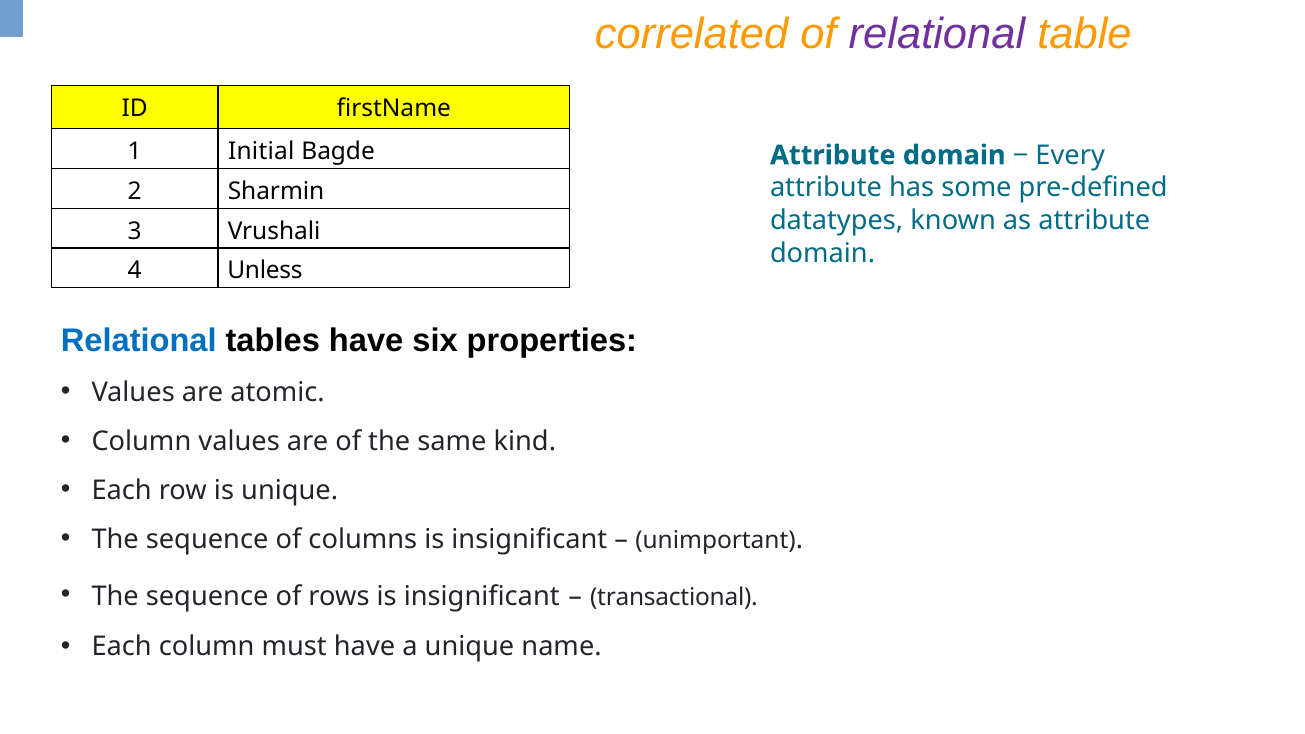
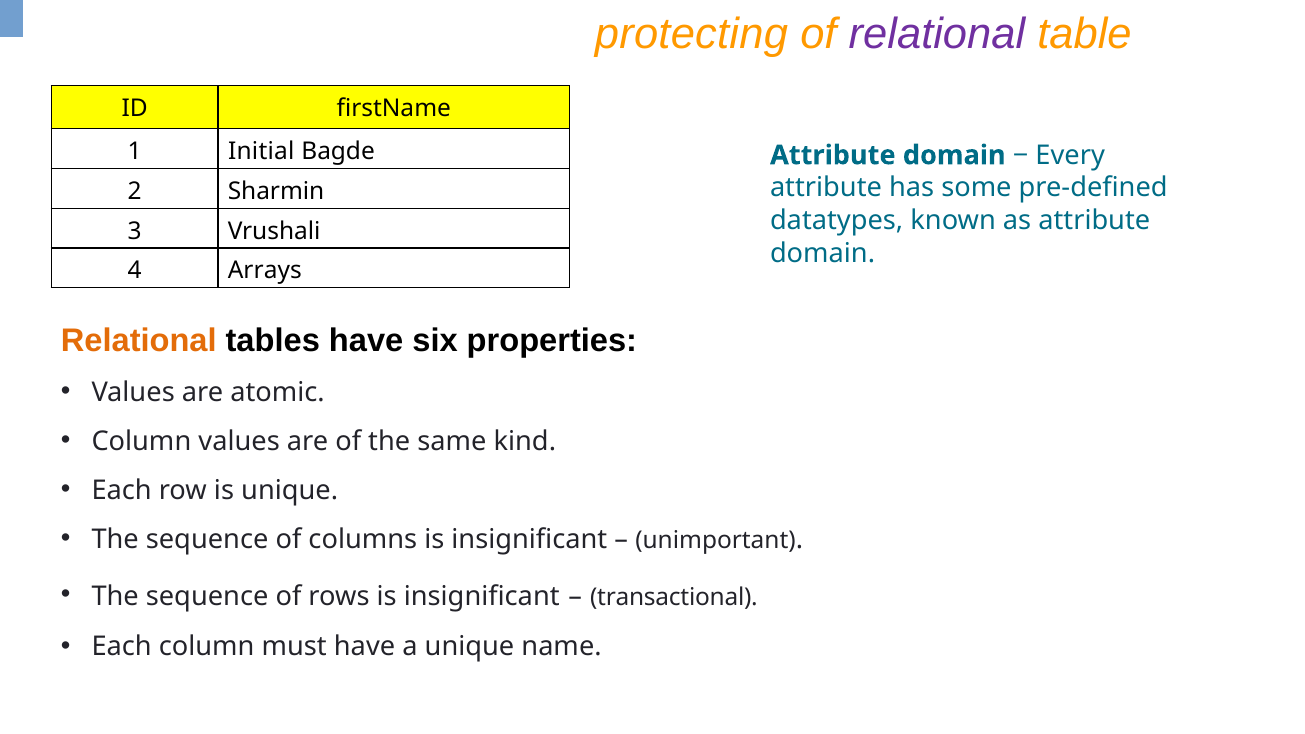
correlated: correlated -> protecting
Unless: Unless -> Arrays
Relational at (139, 341) colour: blue -> orange
